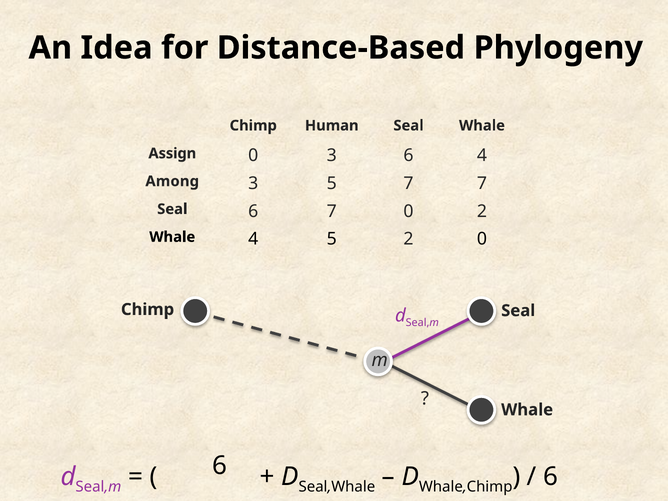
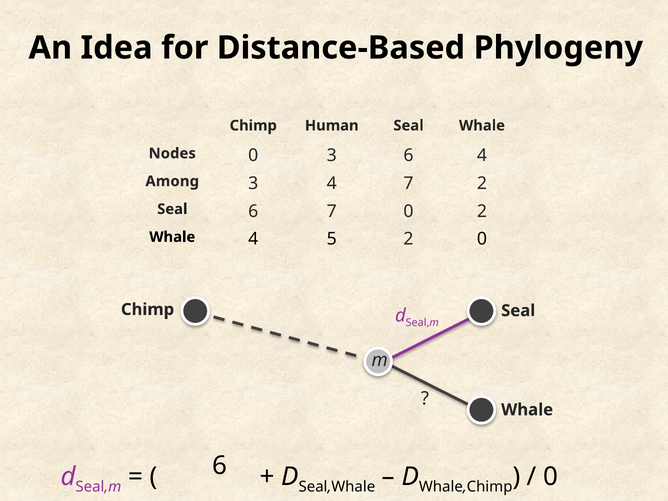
Assign: Assign -> Nodes
3 5: 5 -> 4
7 7: 7 -> 2
6 at (551, 477): 6 -> 0
